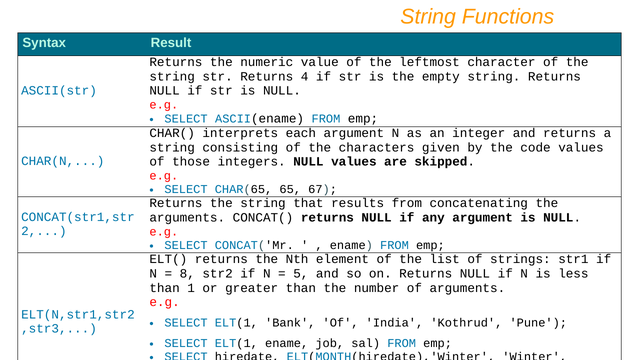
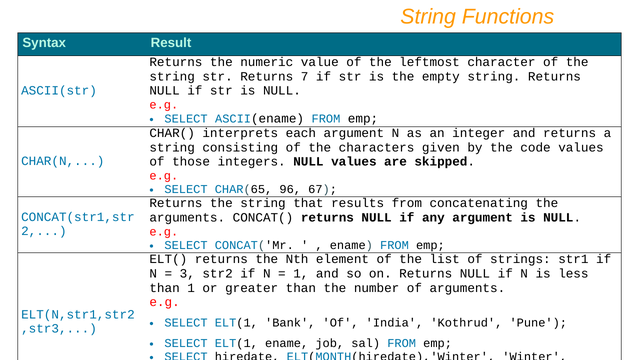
4: 4 -> 7
65: 65 -> 96
8: 8 -> 3
5 at (301, 273): 5 -> 1
